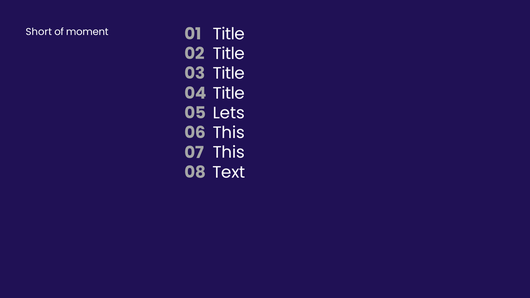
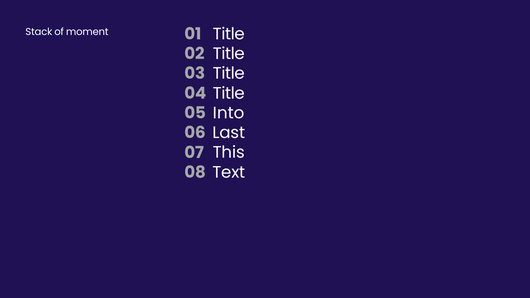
Short: Short -> Stack
Lets: Lets -> Into
This at (229, 133): This -> Last
